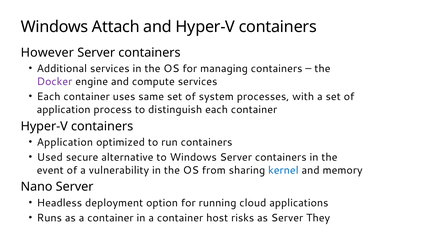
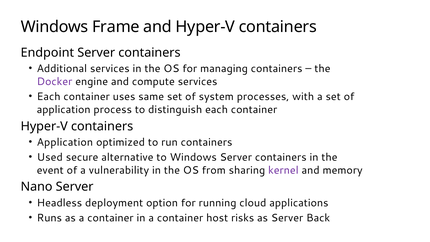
Attach: Attach -> Frame
However: However -> Endpoint
kernel colour: blue -> purple
They: They -> Back
